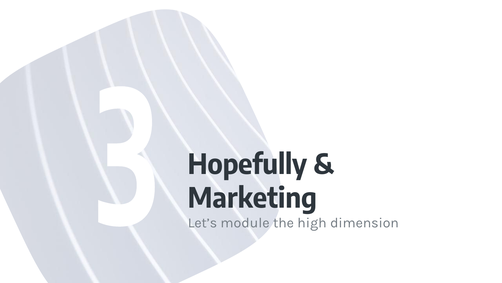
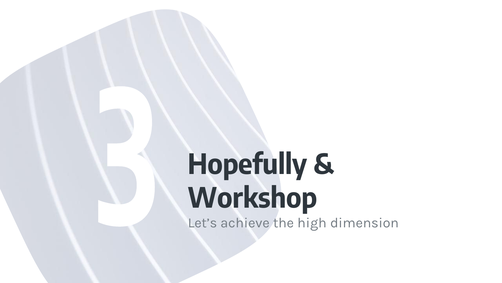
Marketing: Marketing -> Workshop
module: module -> achieve
